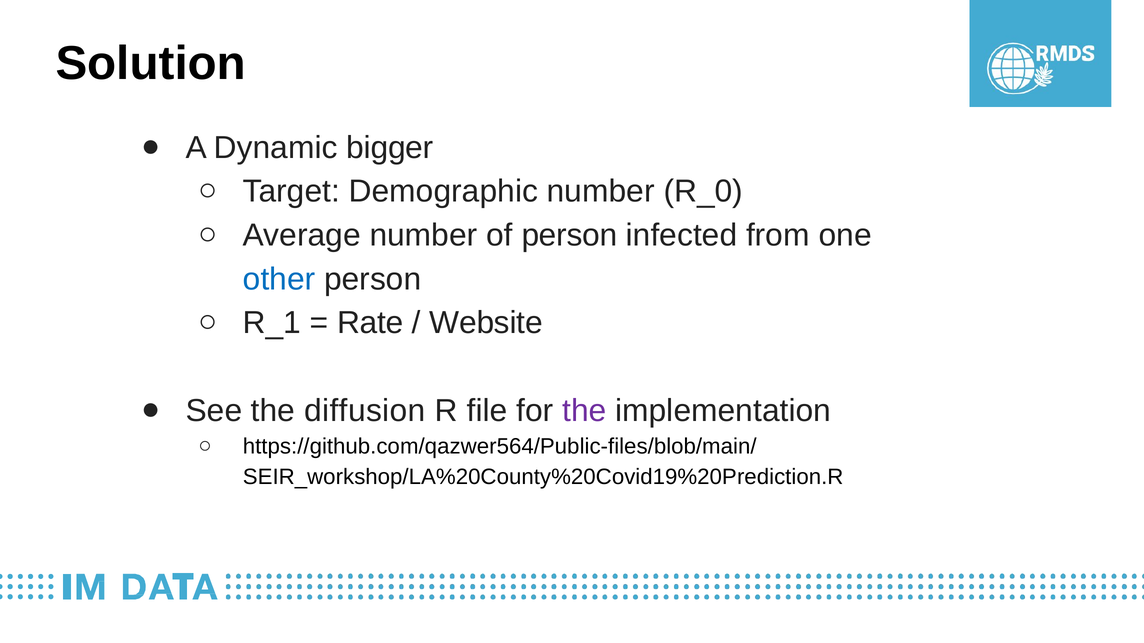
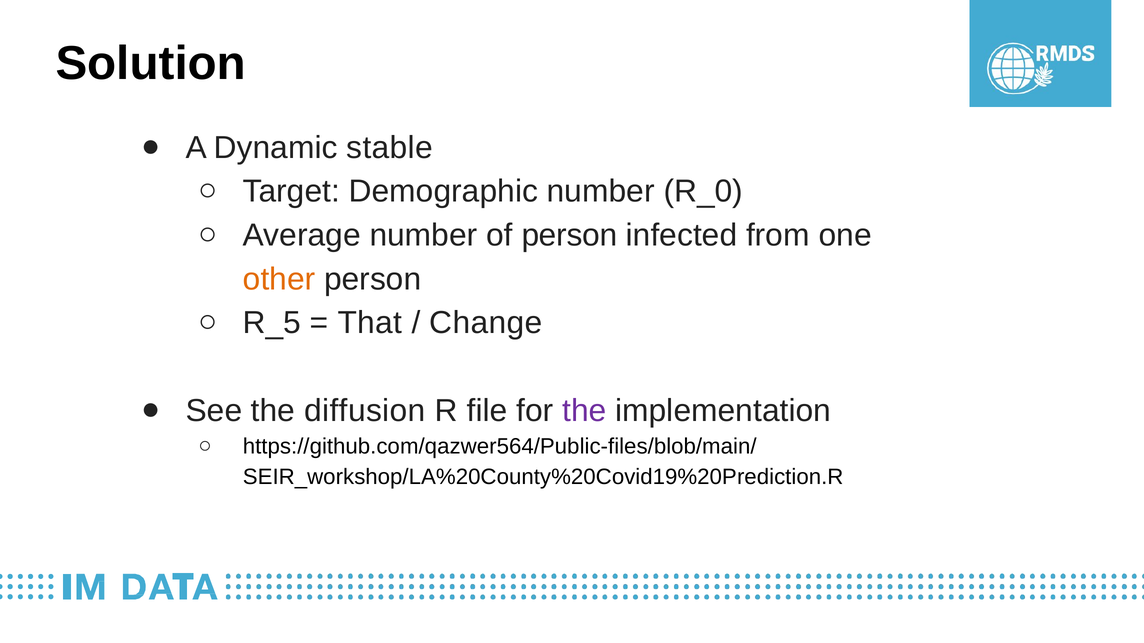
bigger: bigger -> stable
other colour: blue -> orange
R_1: R_1 -> R_5
Rate: Rate -> That
Website: Website -> Change
